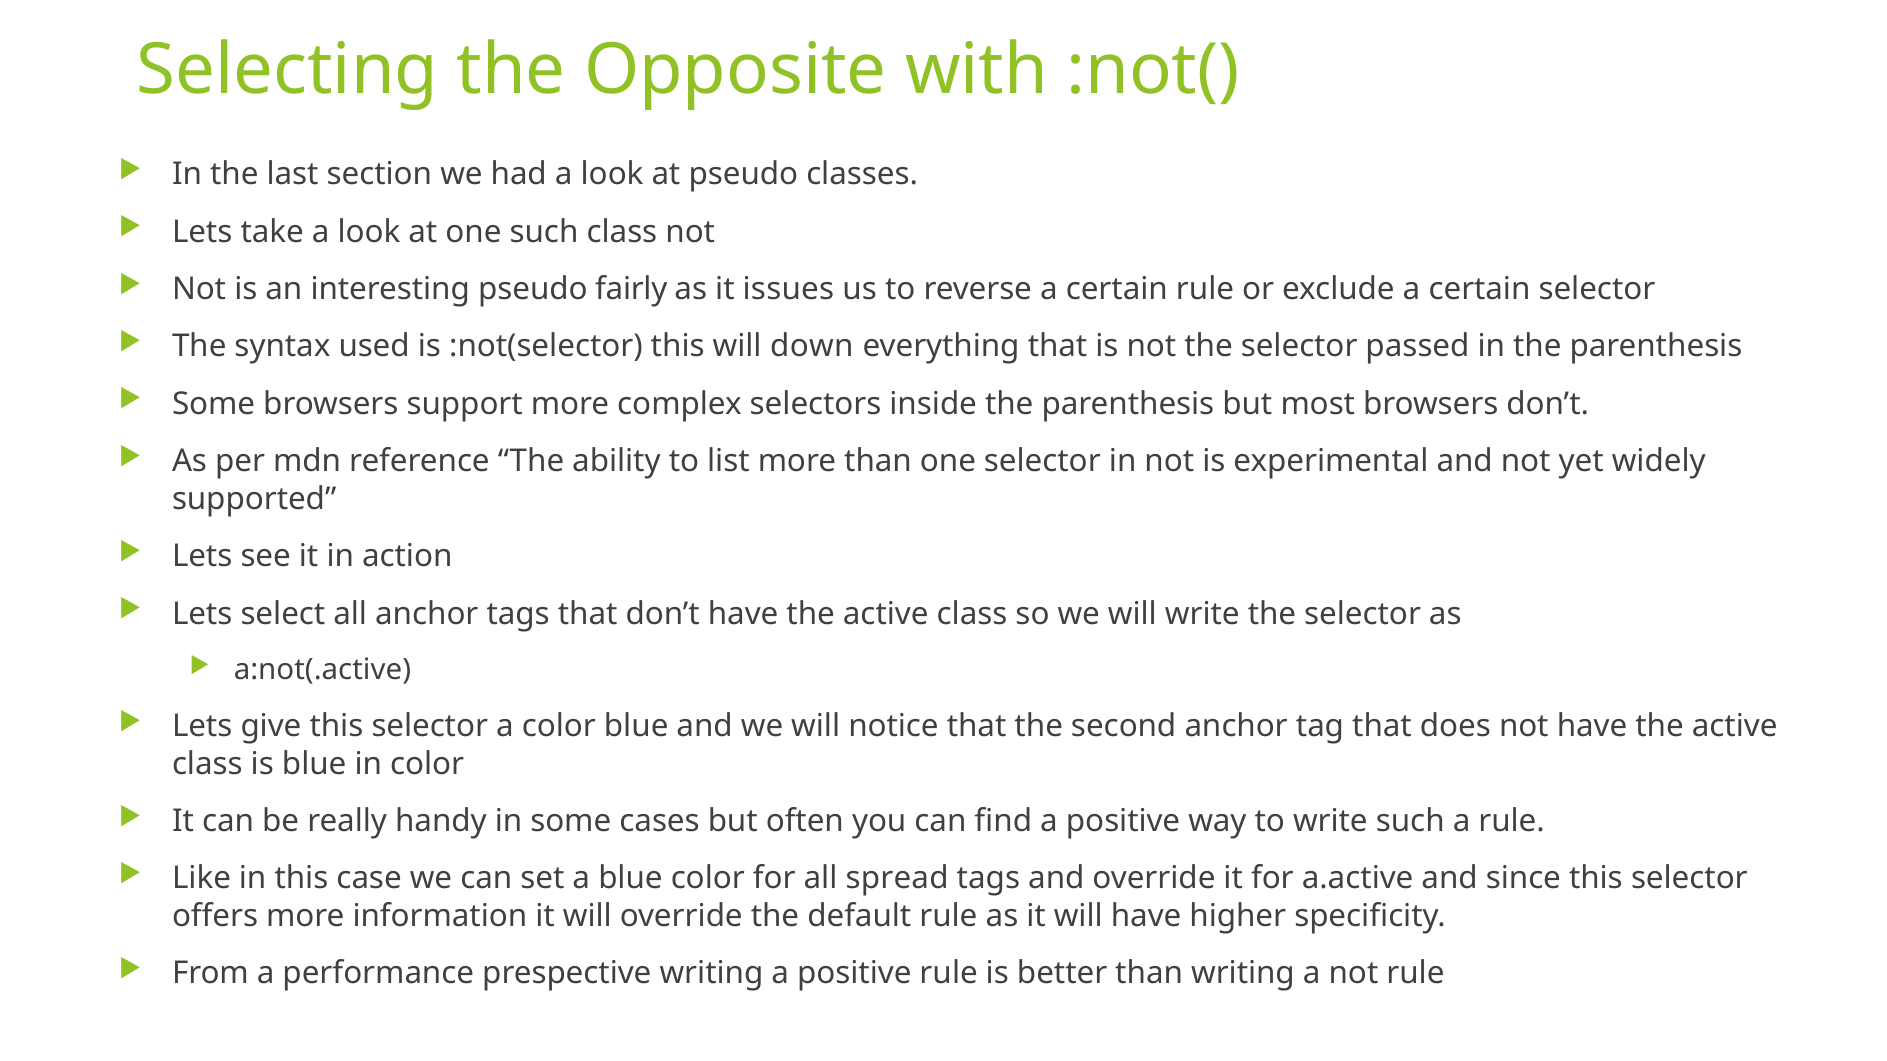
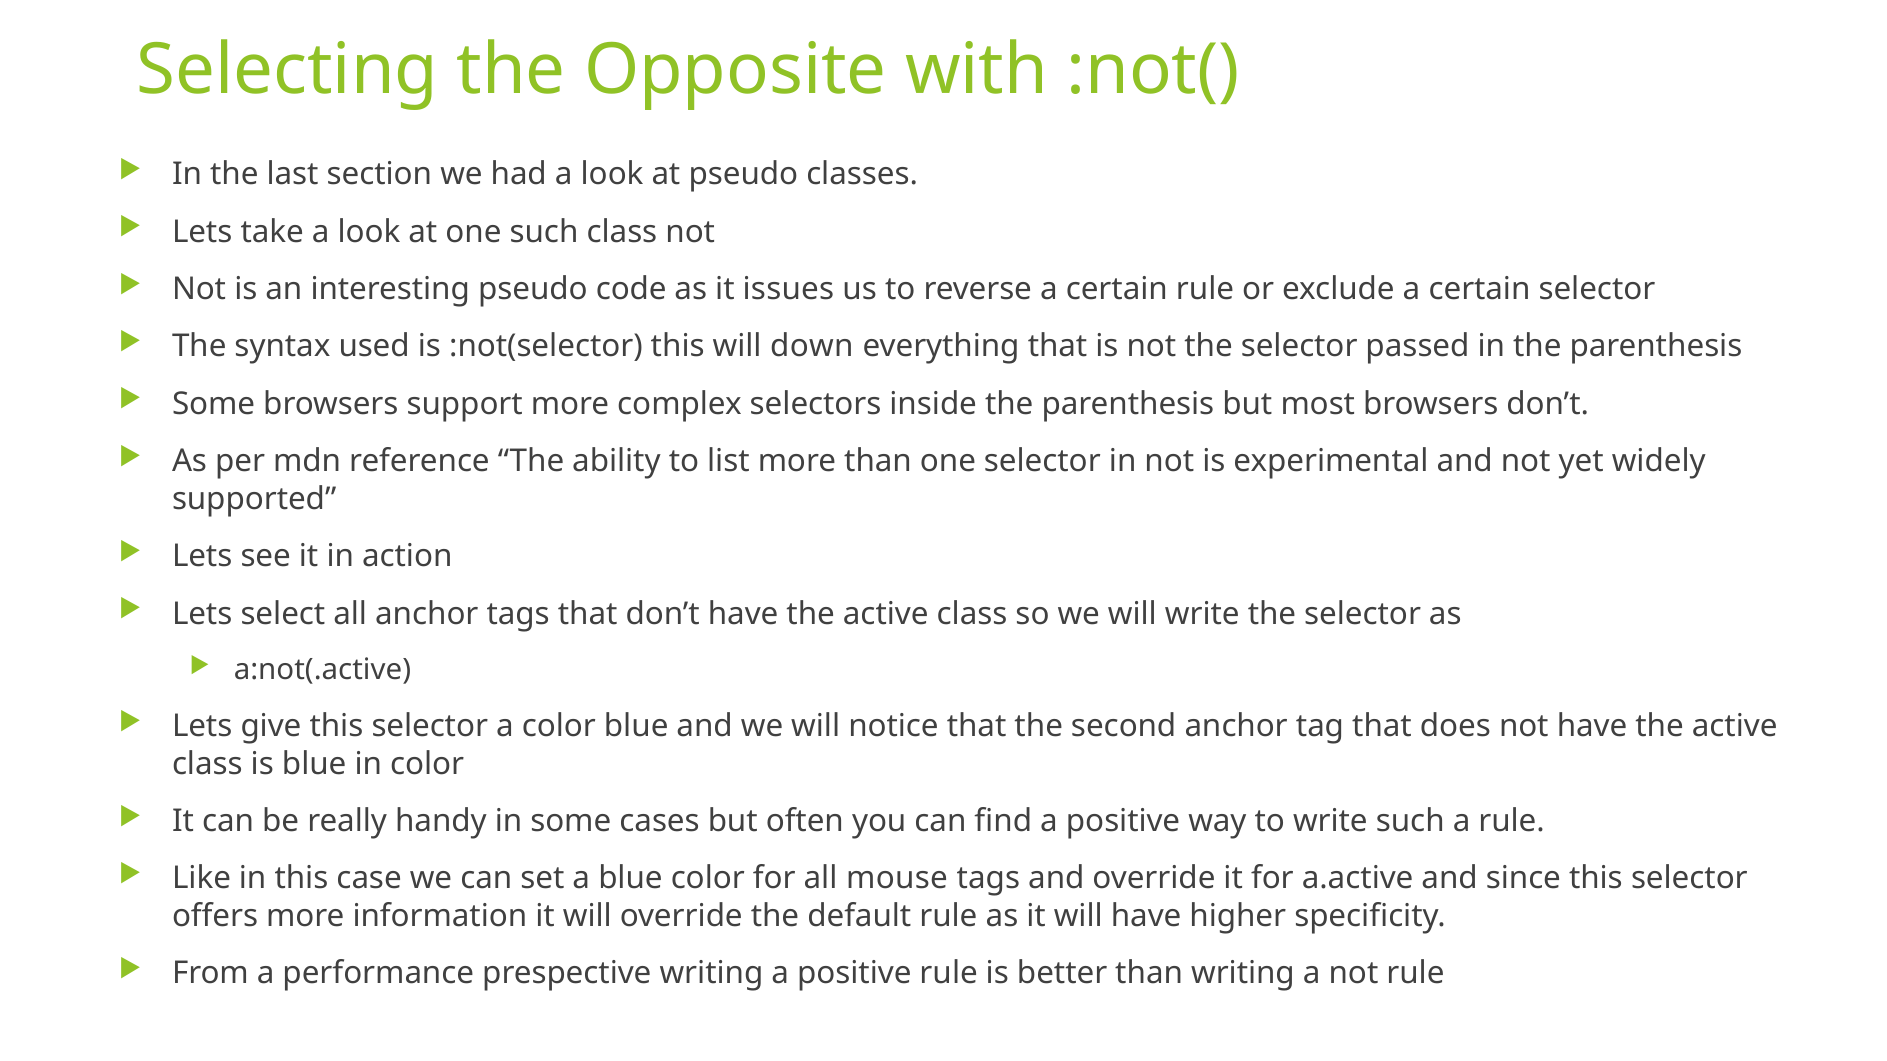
fairly: fairly -> code
spread: spread -> mouse
